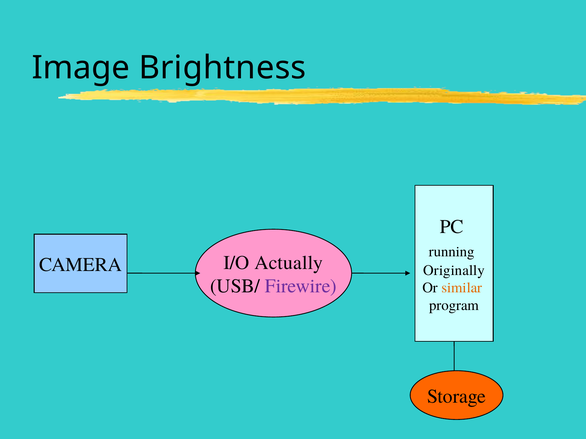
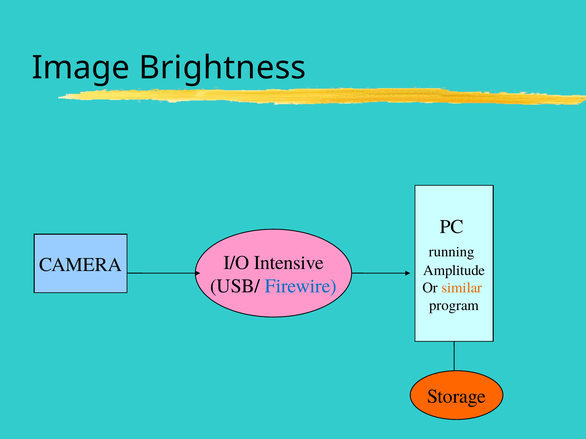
Actually: Actually -> Intensive
Originally: Originally -> Amplitude
Firewire colour: purple -> blue
